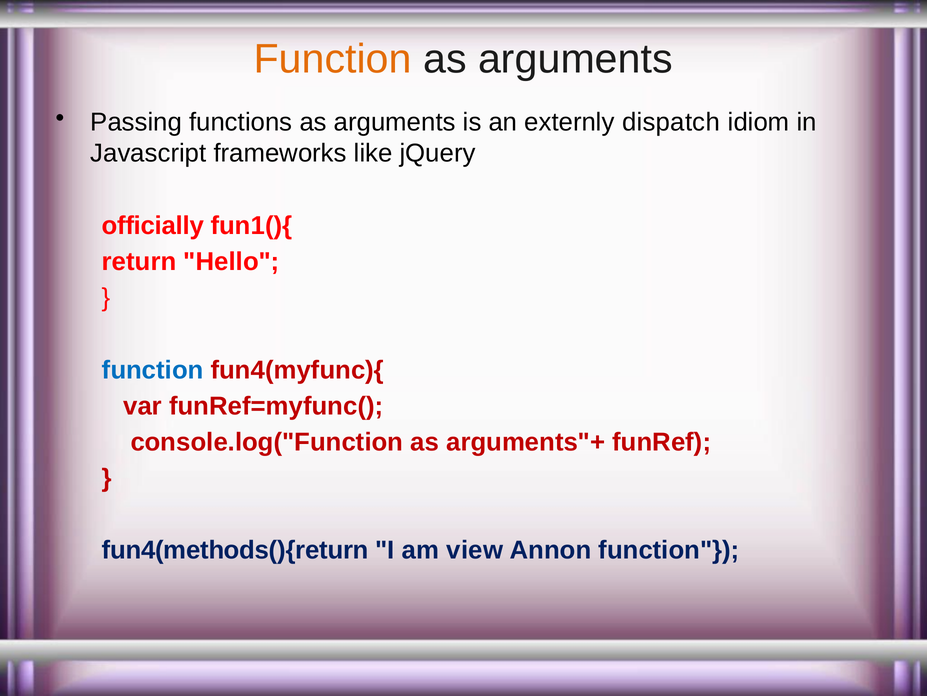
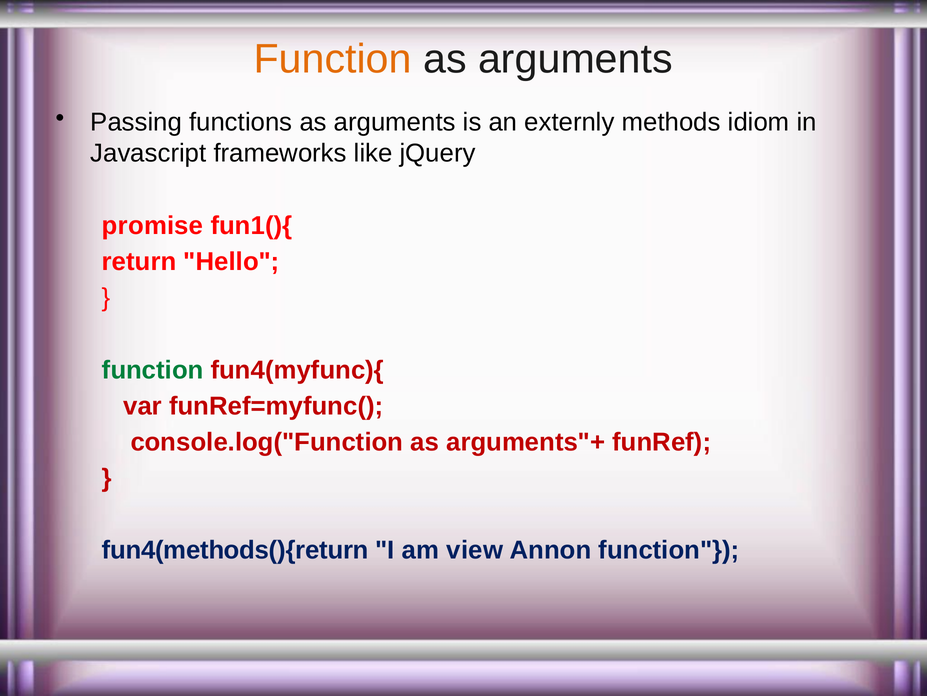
dispatch: dispatch -> methods
officially: officially -> promise
function at (153, 370) colour: blue -> green
